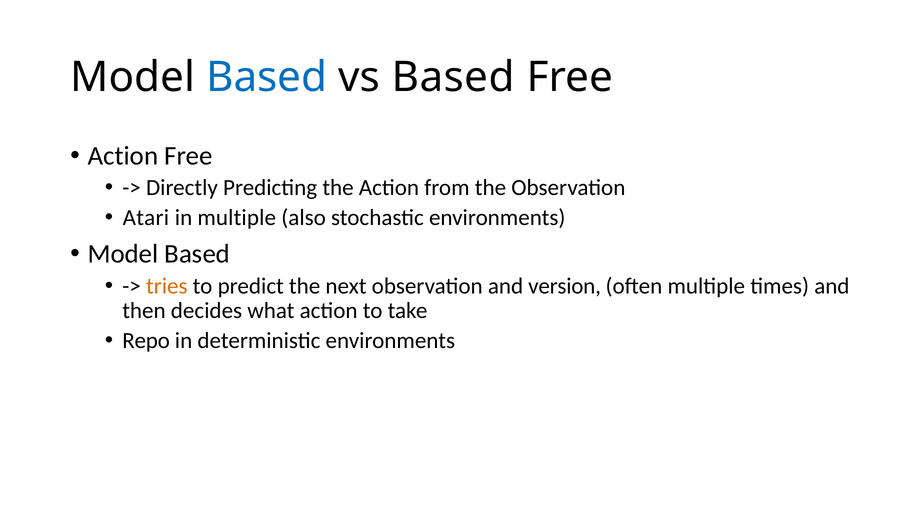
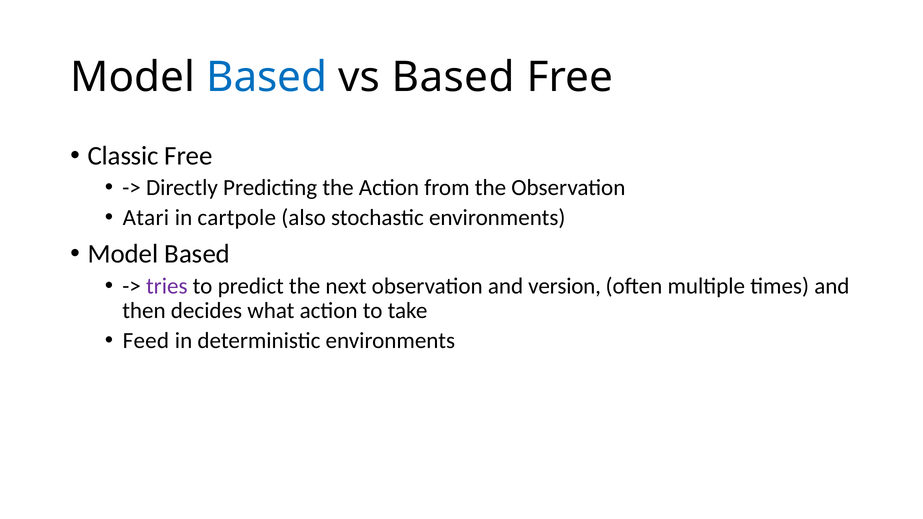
Action at (123, 156): Action -> Classic
in multiple: multiple -> cartpole
tries colour: orange -> purple
Repo: Repo -> Feed
